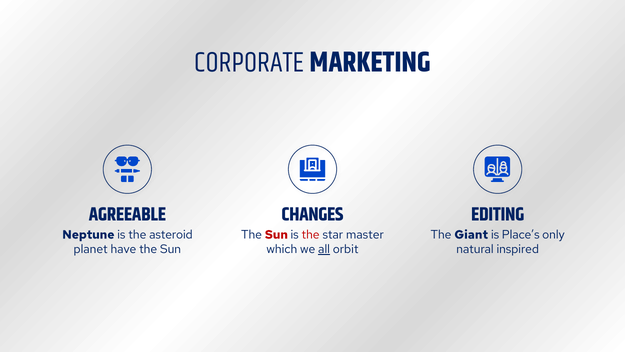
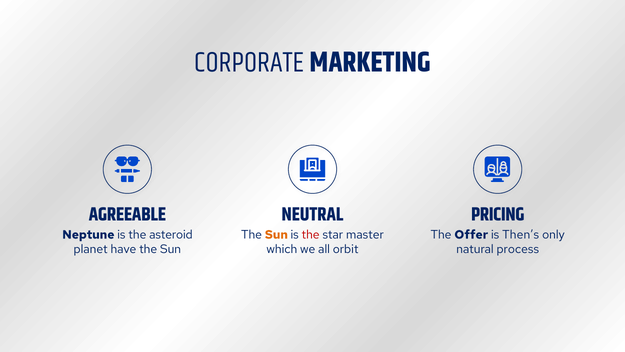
CHANGES: CHANGES -> NEUTRAL
EDITING: EDITING -> PRICING
Sun at (276, 234) colour: red -> orange
Giant: Giant -> Offer
Place’s: Place’s -> Then’s
all underline: present -> none
inspired: inspired -> process
